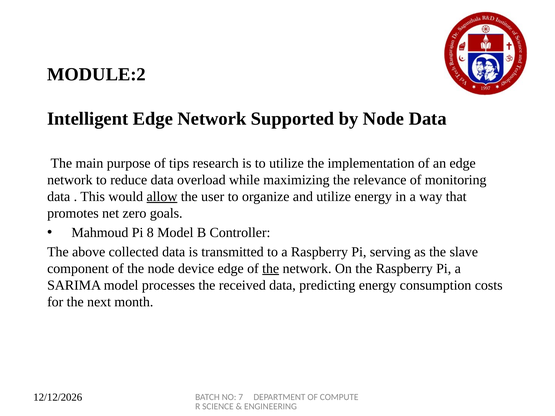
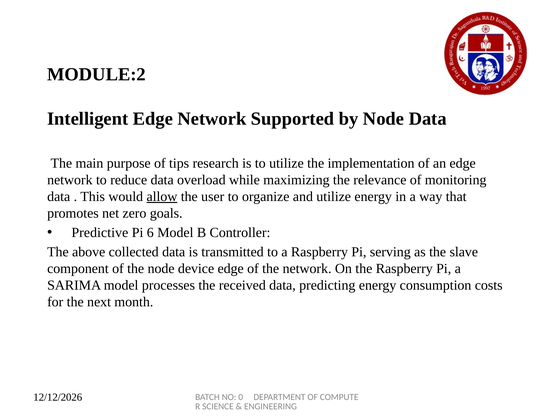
Mahmoud: Mahmoud -> Predictive
8: 8 -> 6
the at (271, 269) underline: present -> none
7: 7 -> 0
